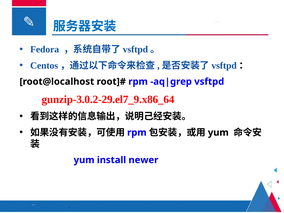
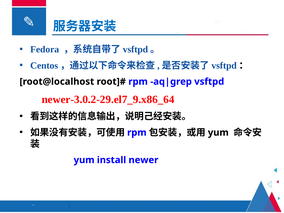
gunzip-3.0.2-29.el7_9.x86_64: gunzip-3.0.2-29.el7_9.x86_64 -> newer-3.0.2-29.el7_9.x86_64
